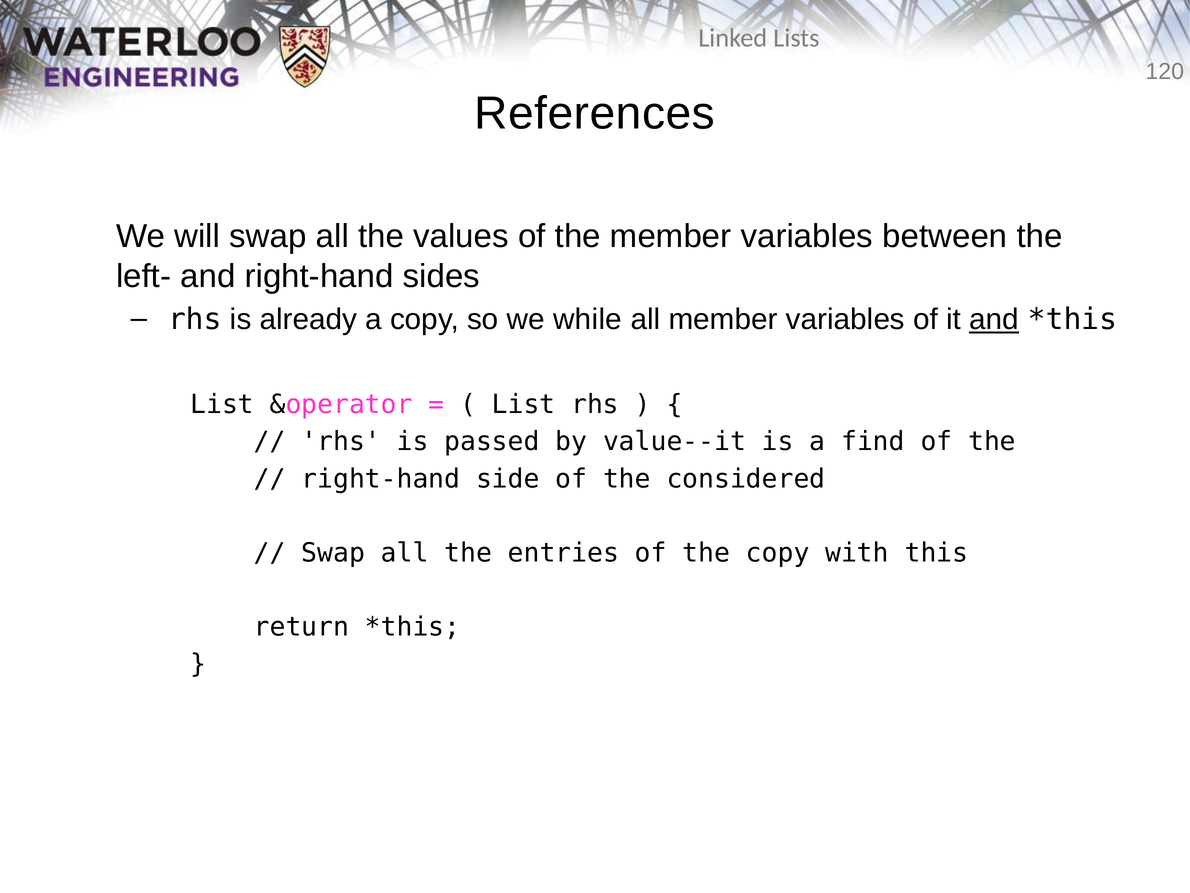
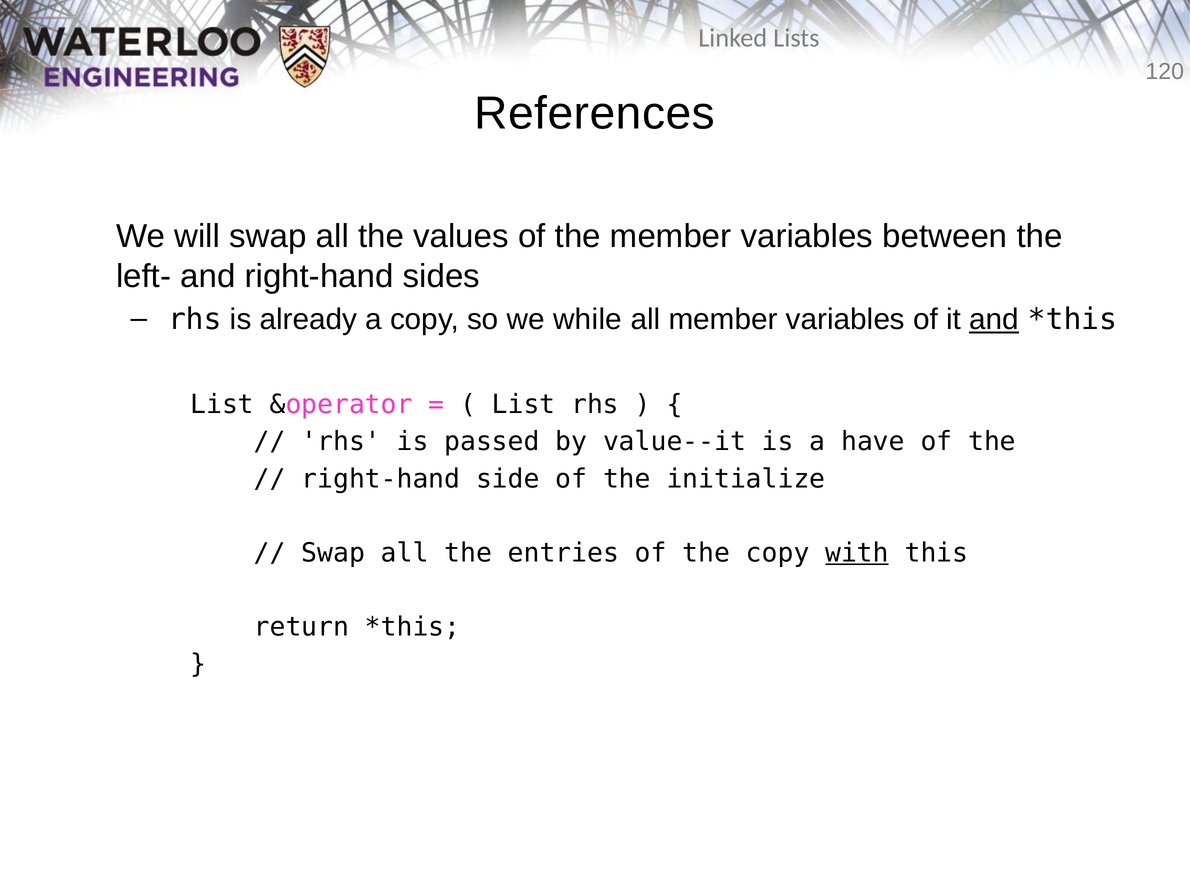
find: find -> have
considered: considered -> initialize
with underline: none -> present
